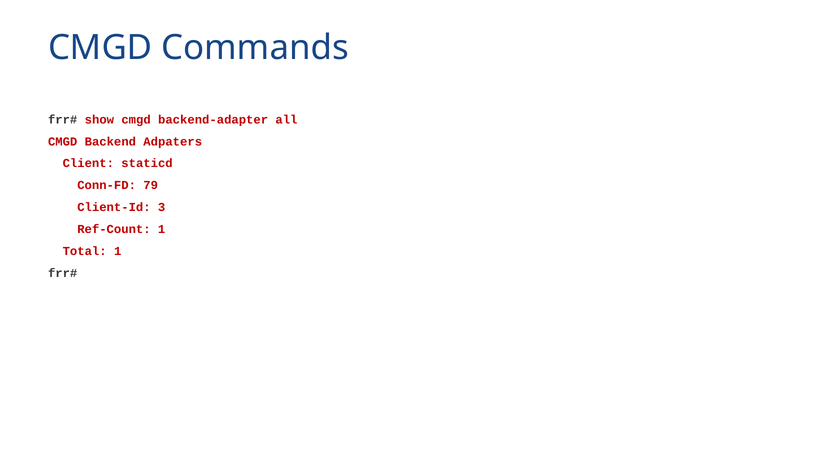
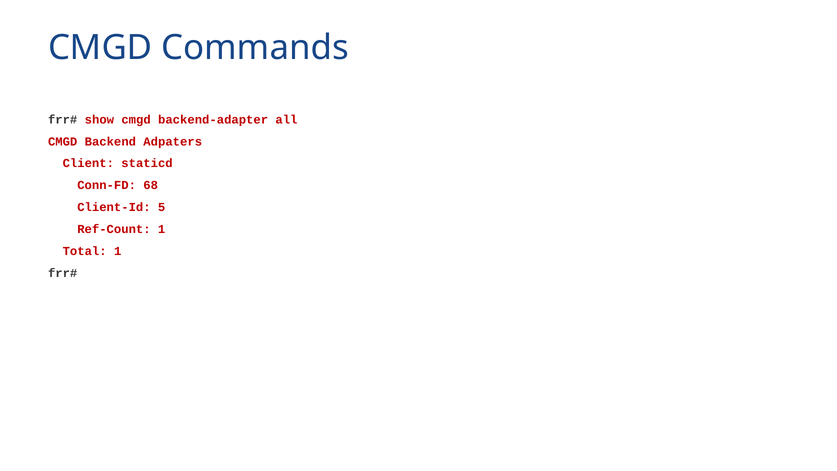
79: 79 -> 68
3: 3 -> 5
